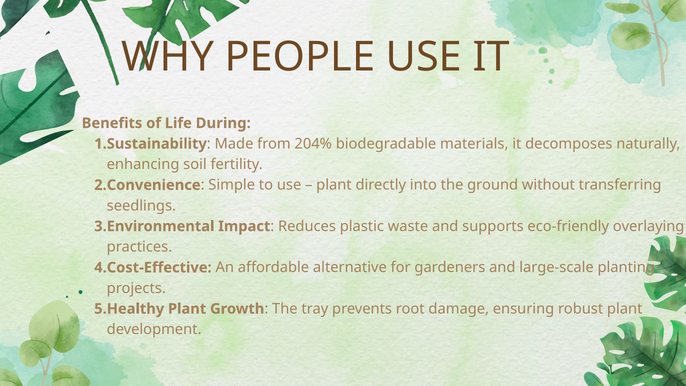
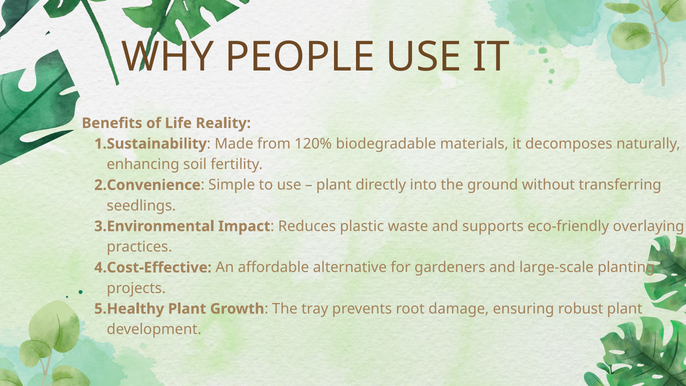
During: During -> Reality
204%: 204% -> 120%
